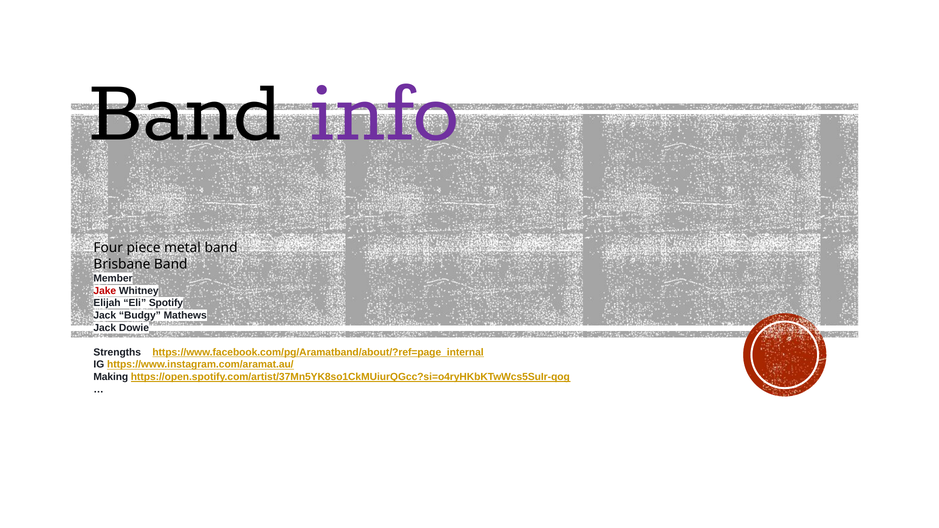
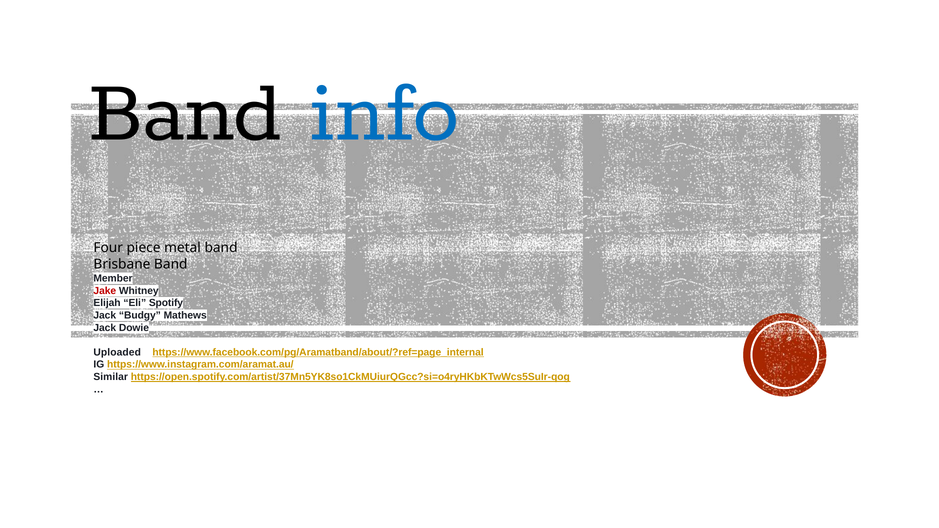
info colour: purple -> blue
Strengths: Strengths -> Uploaded
Making: Making -> Similar
